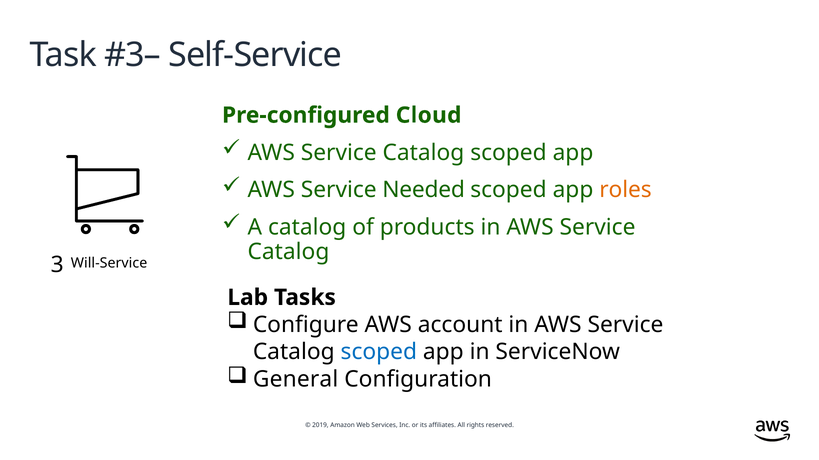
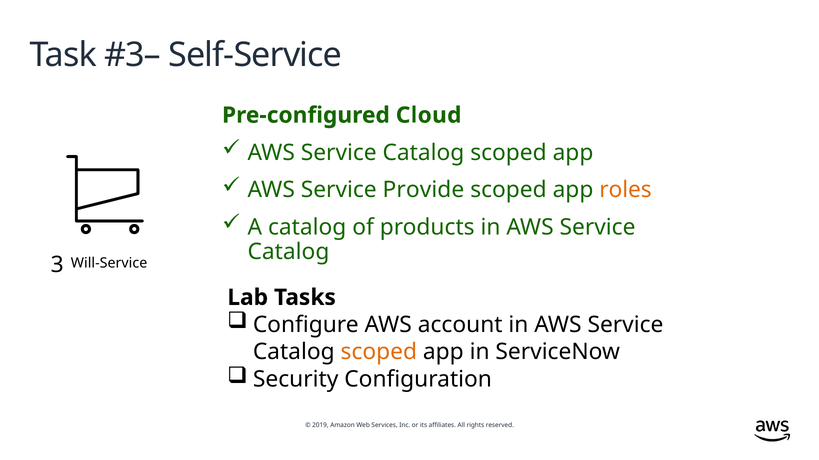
Needed: Needed -> Provide
scoped at (379, 352) colour: blue -> orange
General: General -> Security
